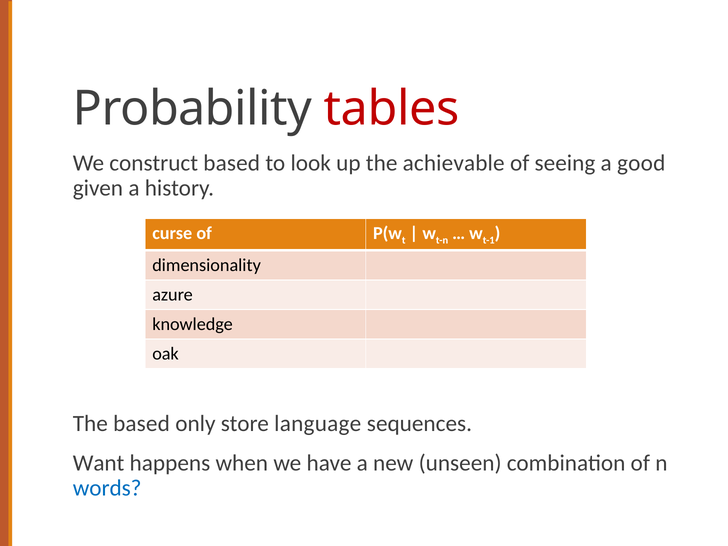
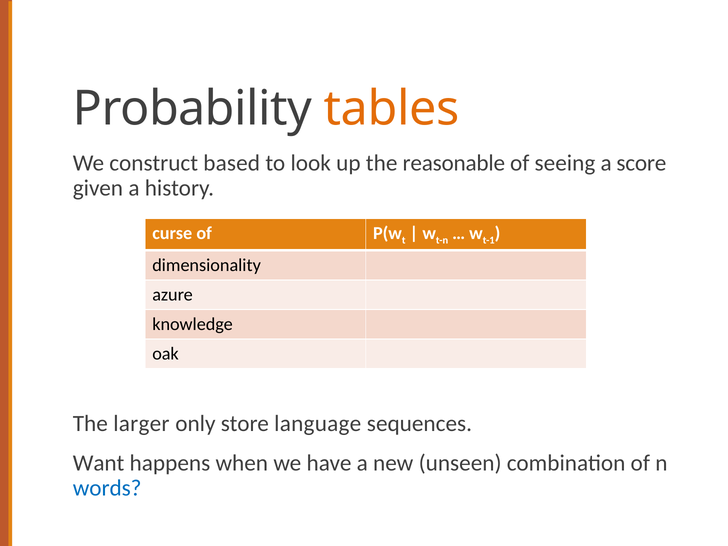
tables colour: red -> orange
achievable: achievable -> reasonable
good: good -> score
The based: based -> larger
